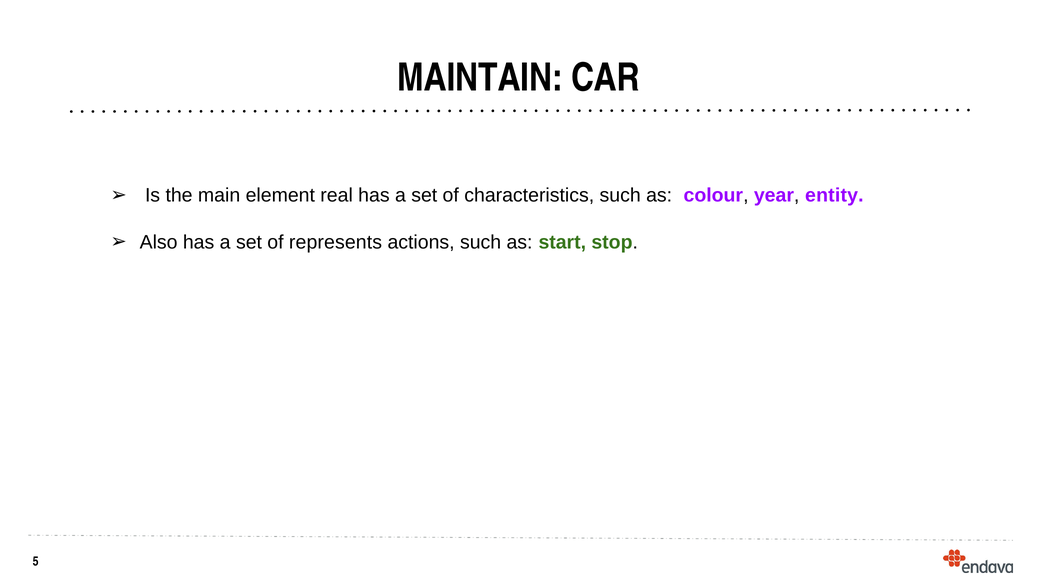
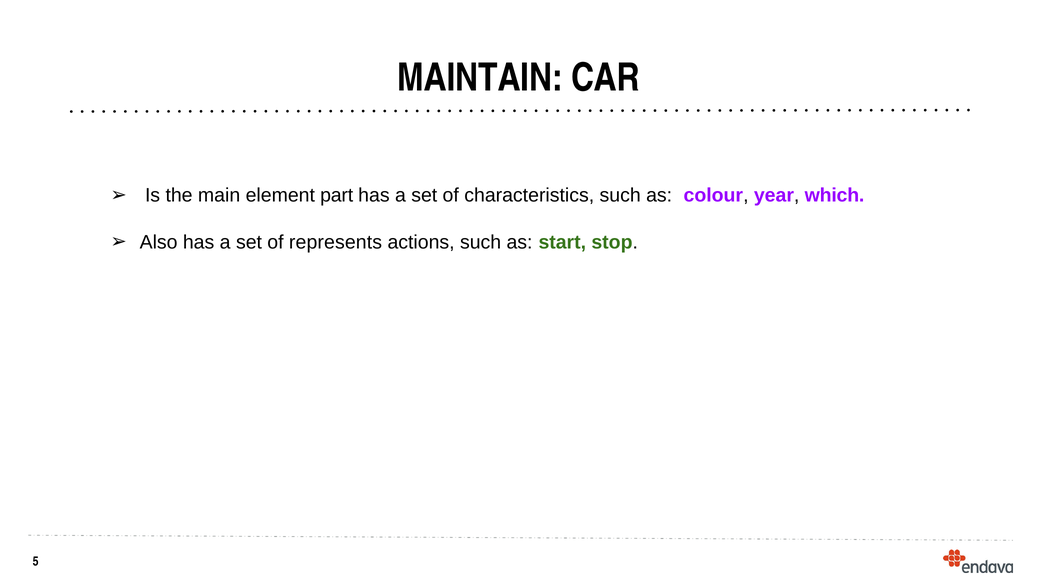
real: real -> part
entity: entity -> which
